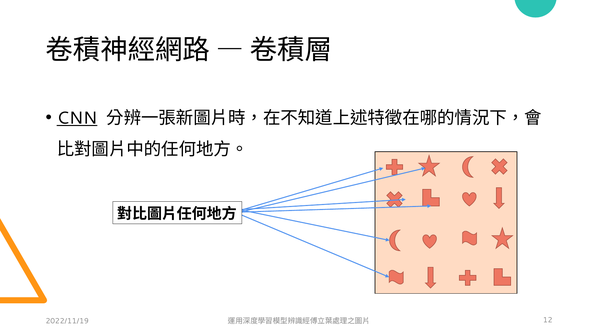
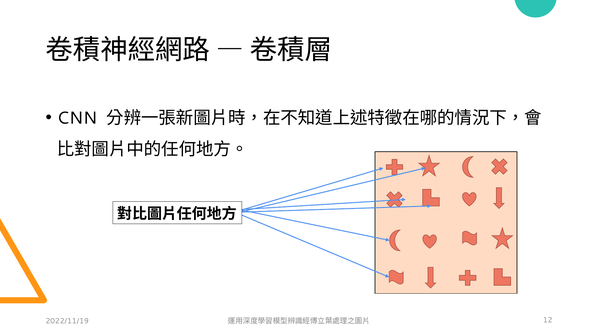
CNN underline: present -> none
